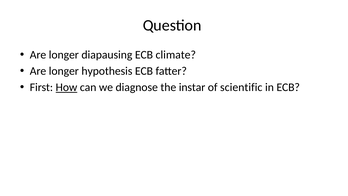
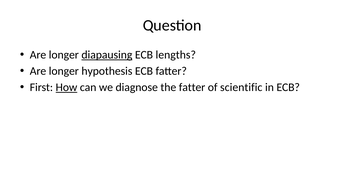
diapausing underline: none -> present
climate: climate -> lengths
the instar: instar -> fatter
